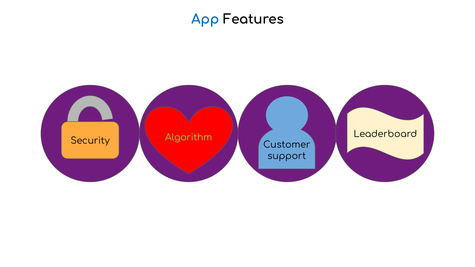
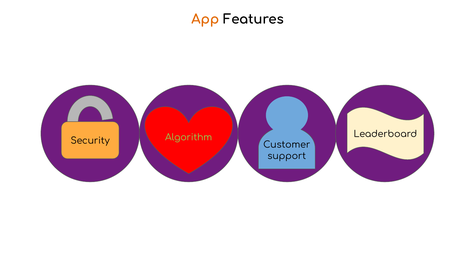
App colour: blue -> orange
